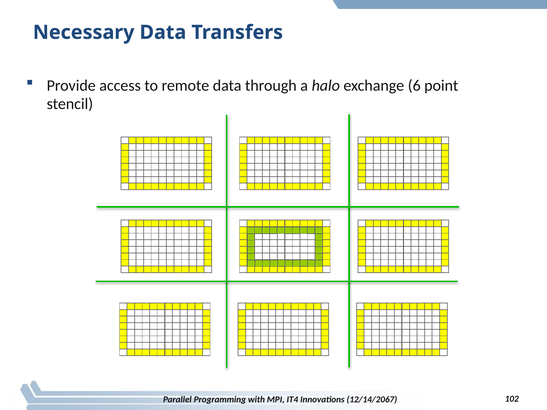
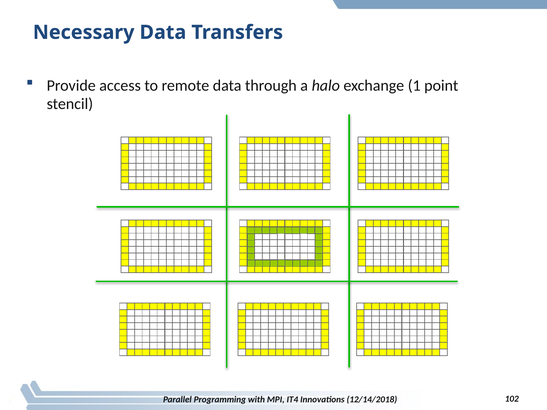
6: 6 -> 1
12/14/2067: 12/14/2067 -> 12/14/2018
